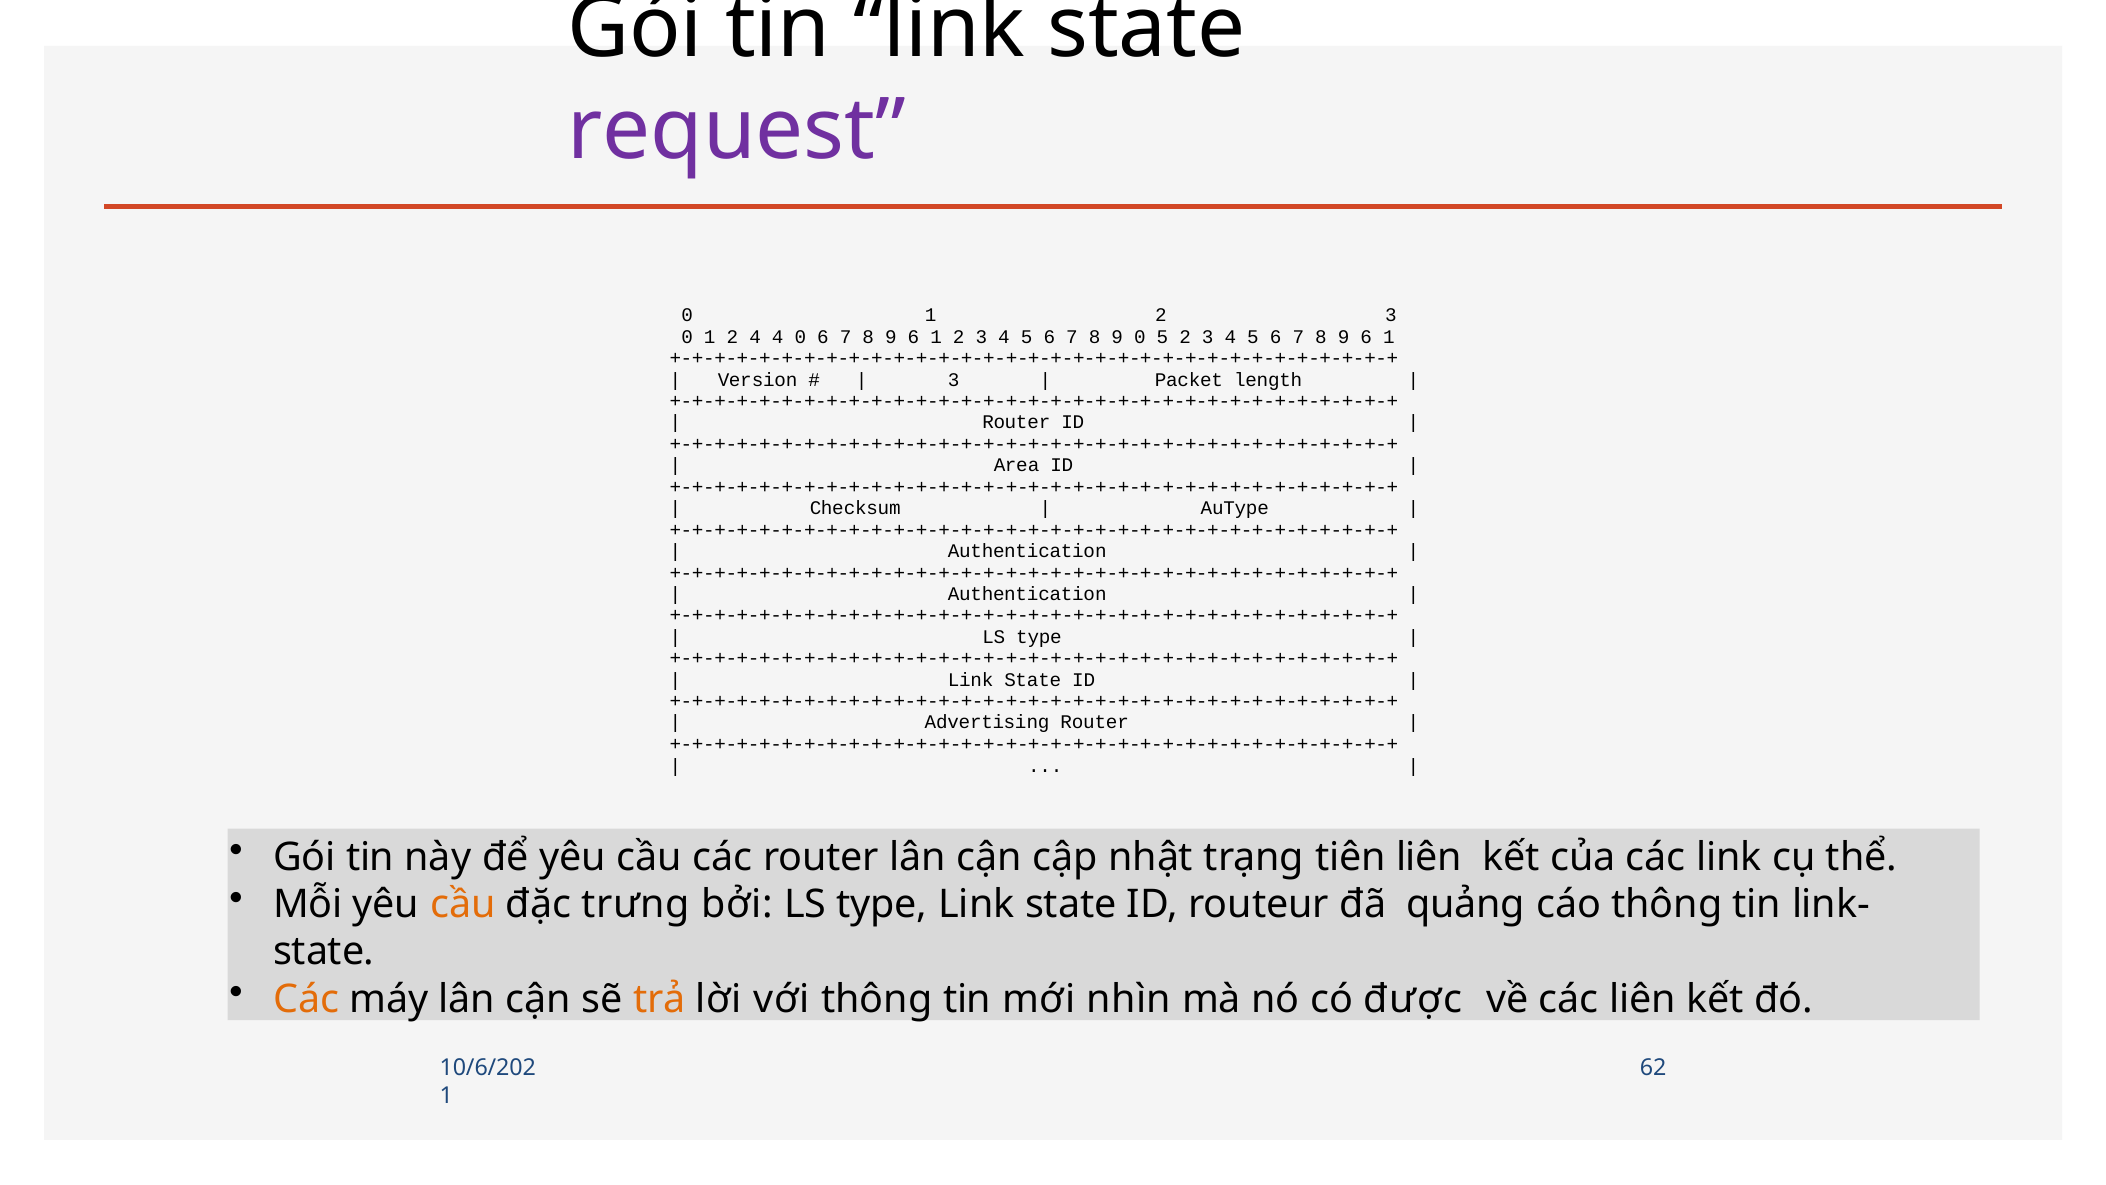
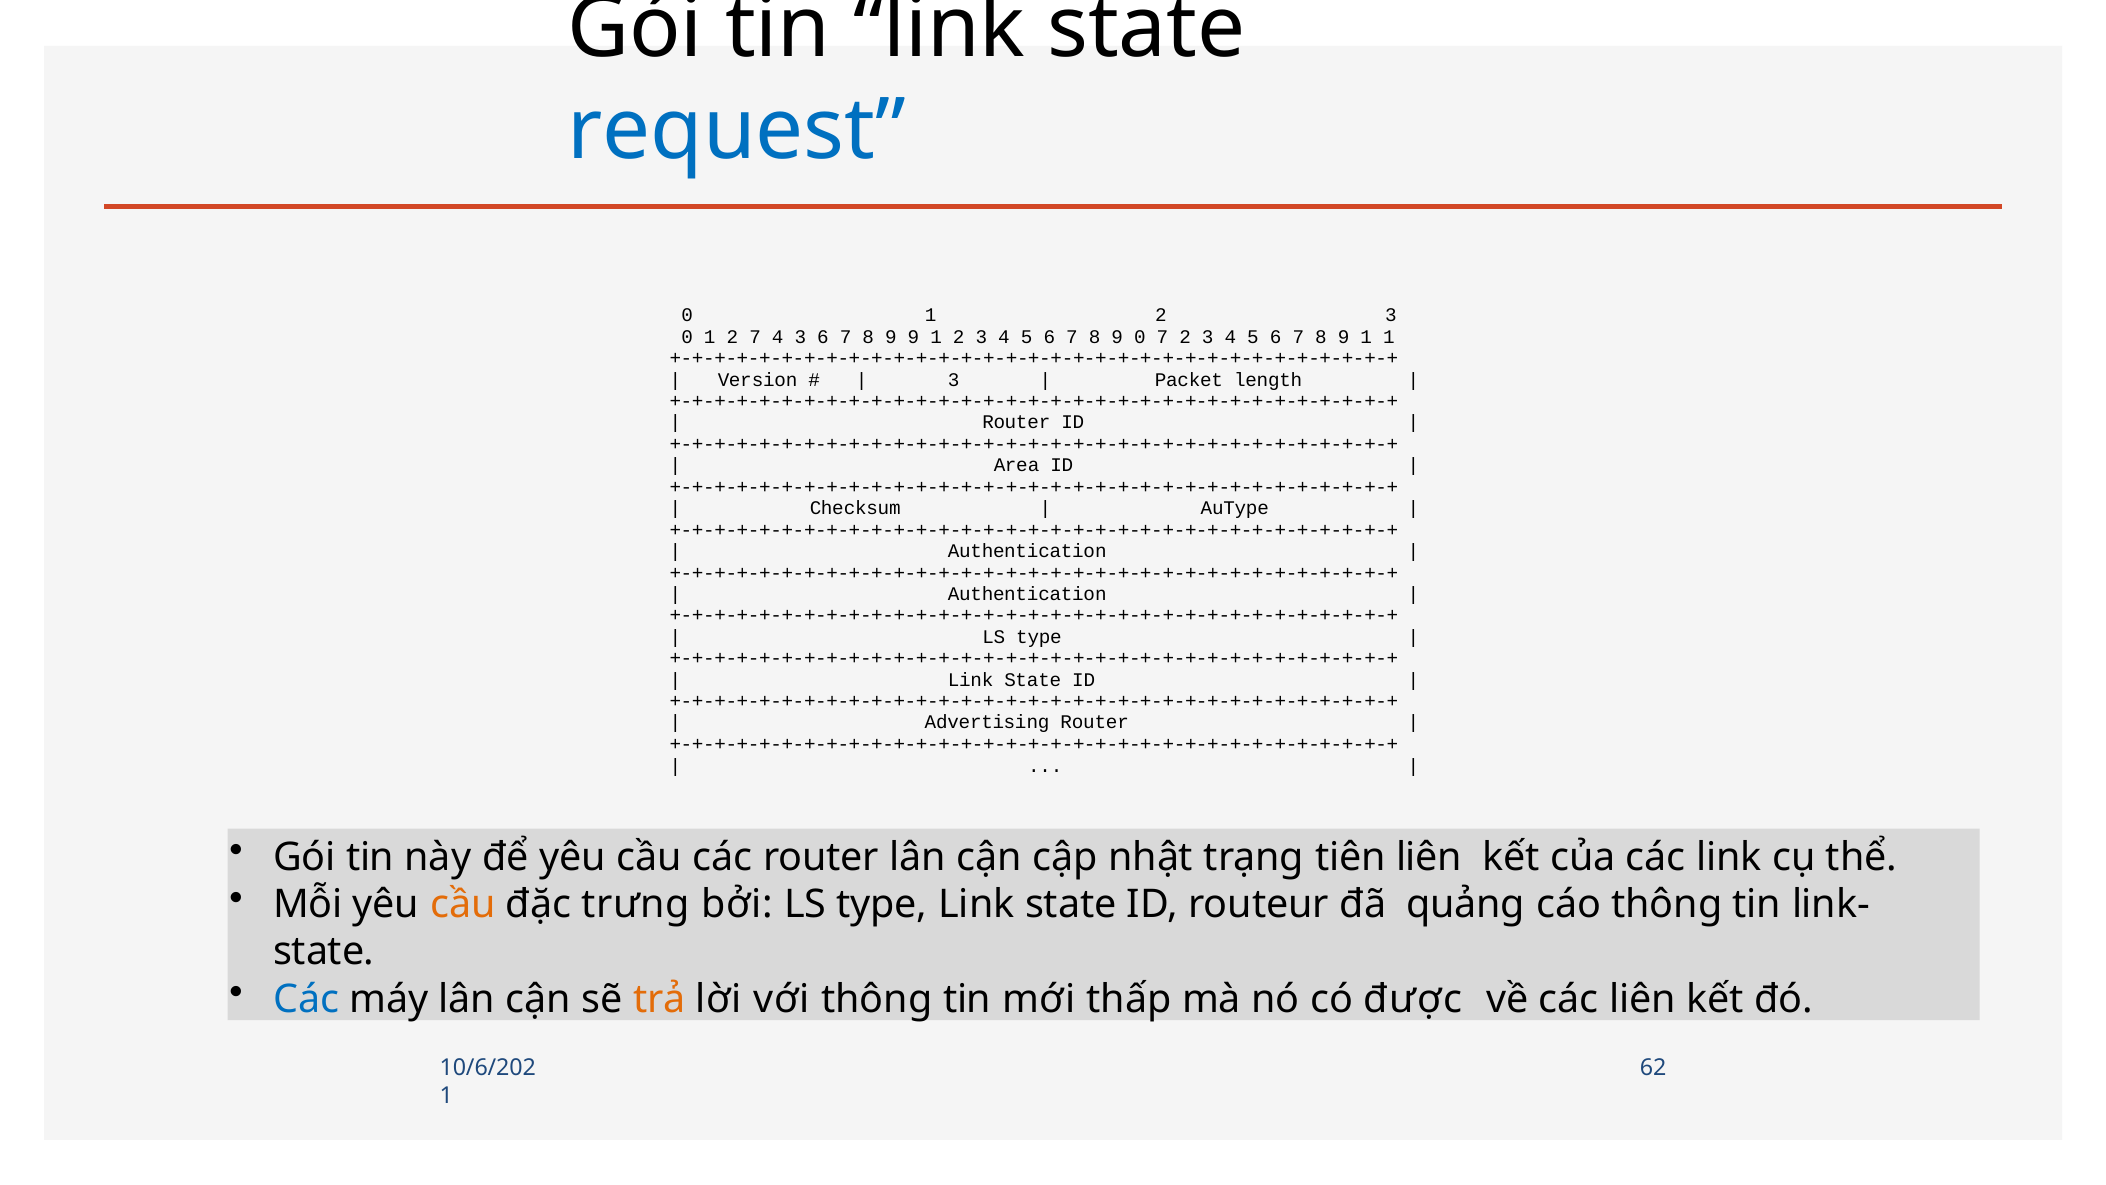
request colour: purple -> blue
2 4: 4 -> 7
4 0: 0 -> 3
6 at (913, 337): 6 -> 9
0 5: 5 -> 7
6 at (1366, 337): 6 -> 1
Các at (306, 999) colour: orange -> blue
nhìn: nhìn -> thấp
